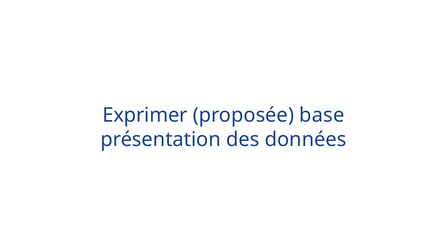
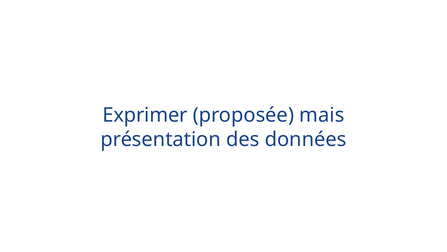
base: base -> mais
